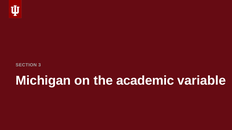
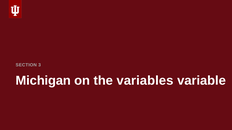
academic: academic -> variables
